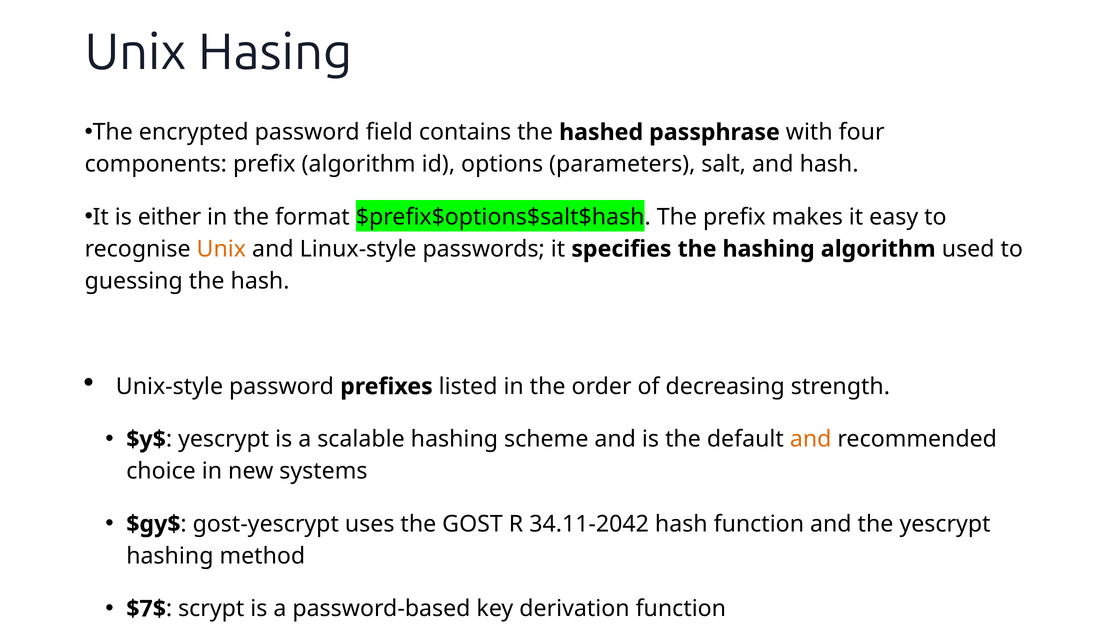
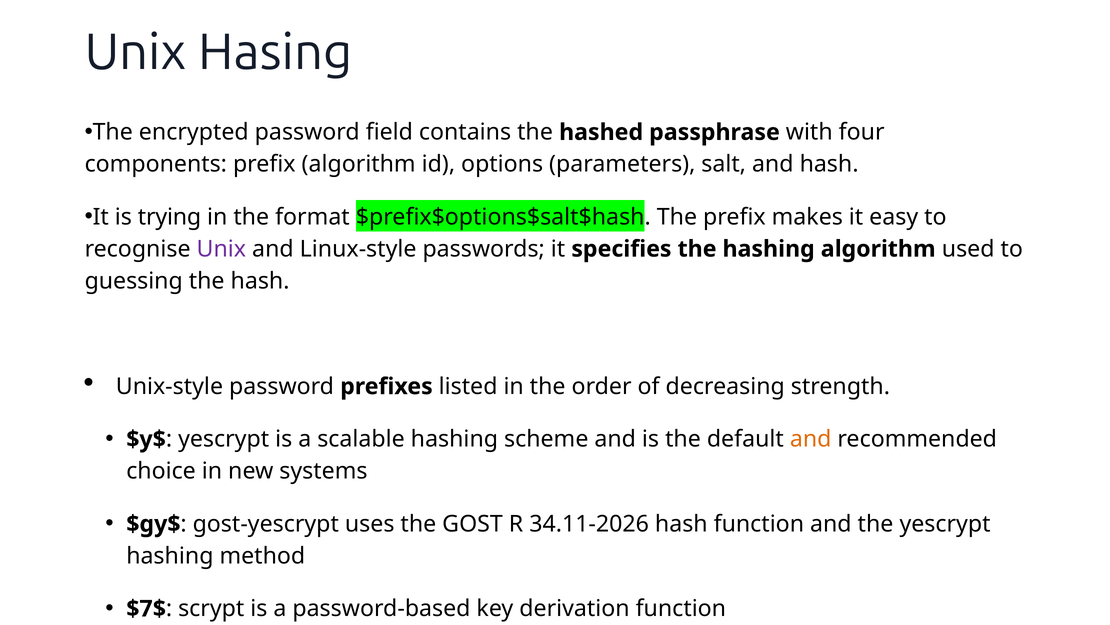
either: either -> trying
Unix at (221, 249) colour: orange -> purple
34.11-2042: 34.11-2042 -> 34.11-2026
